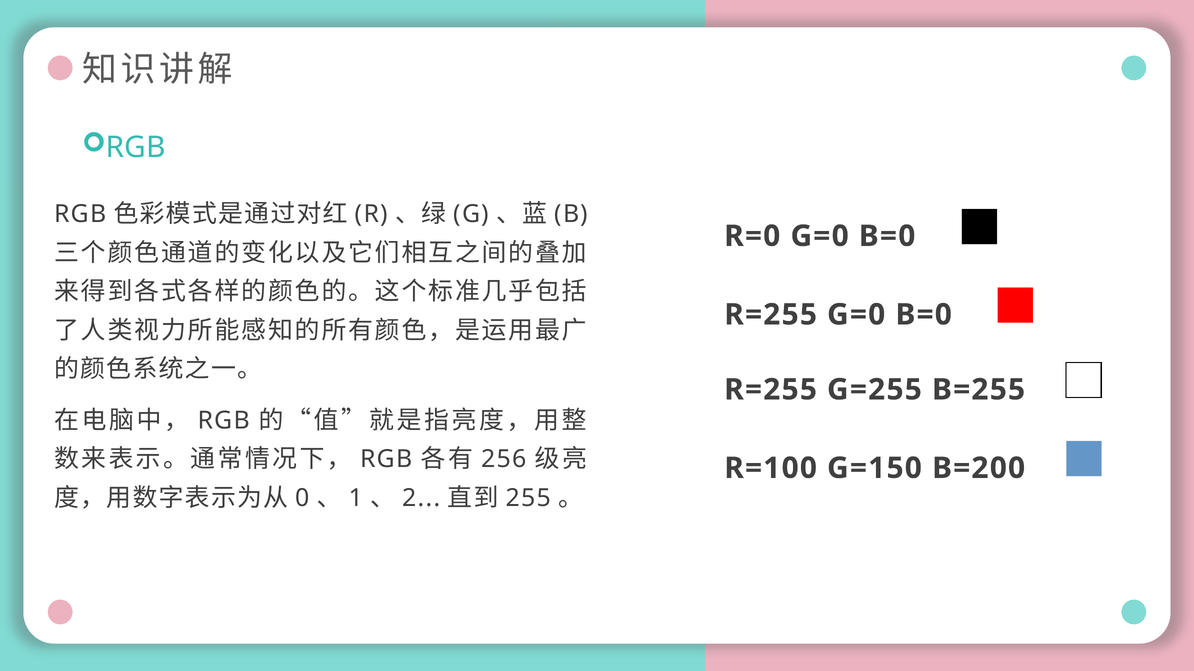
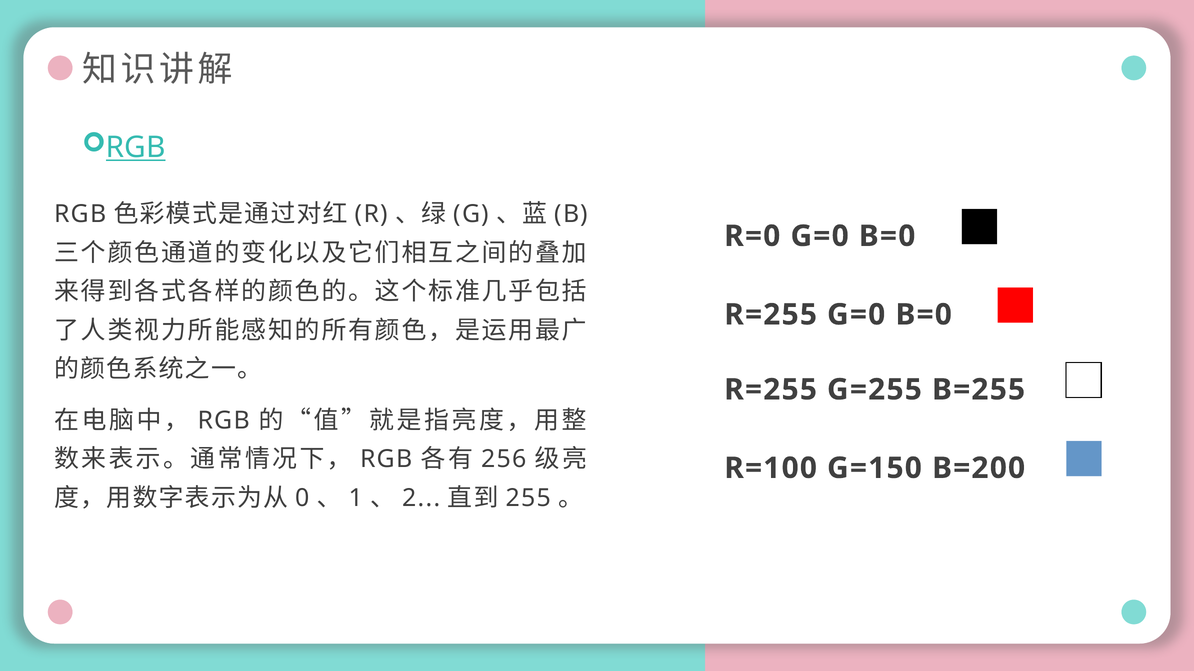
RGB at (136, 147) underline: none -> present
